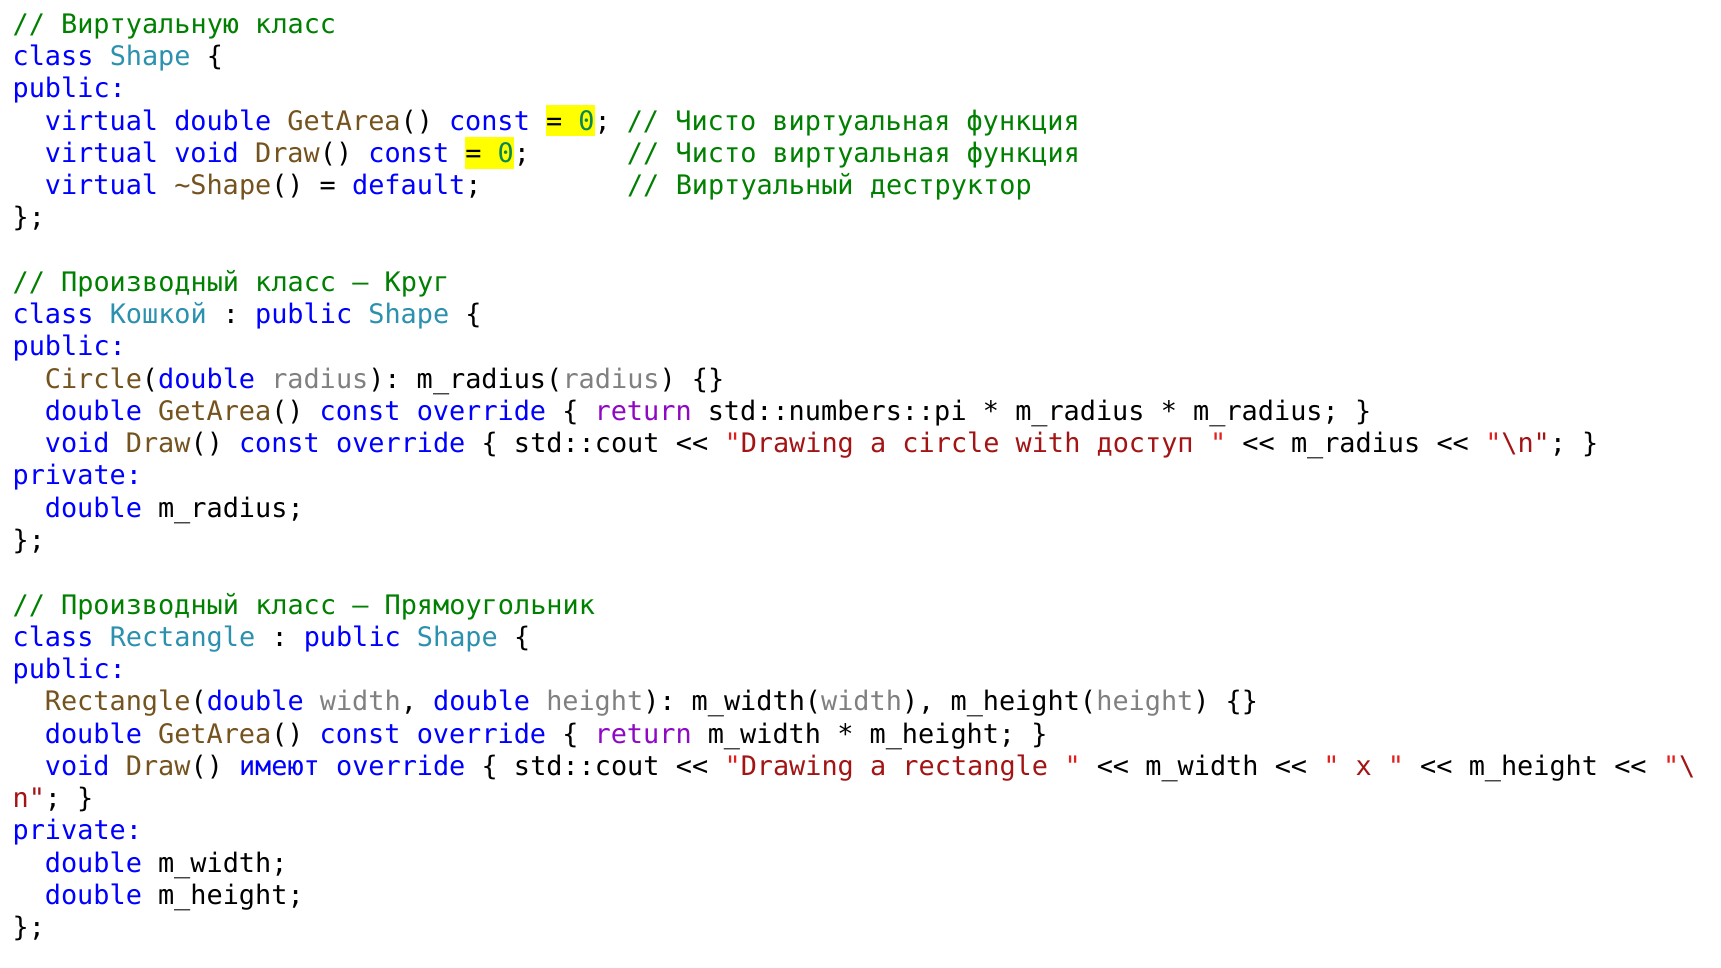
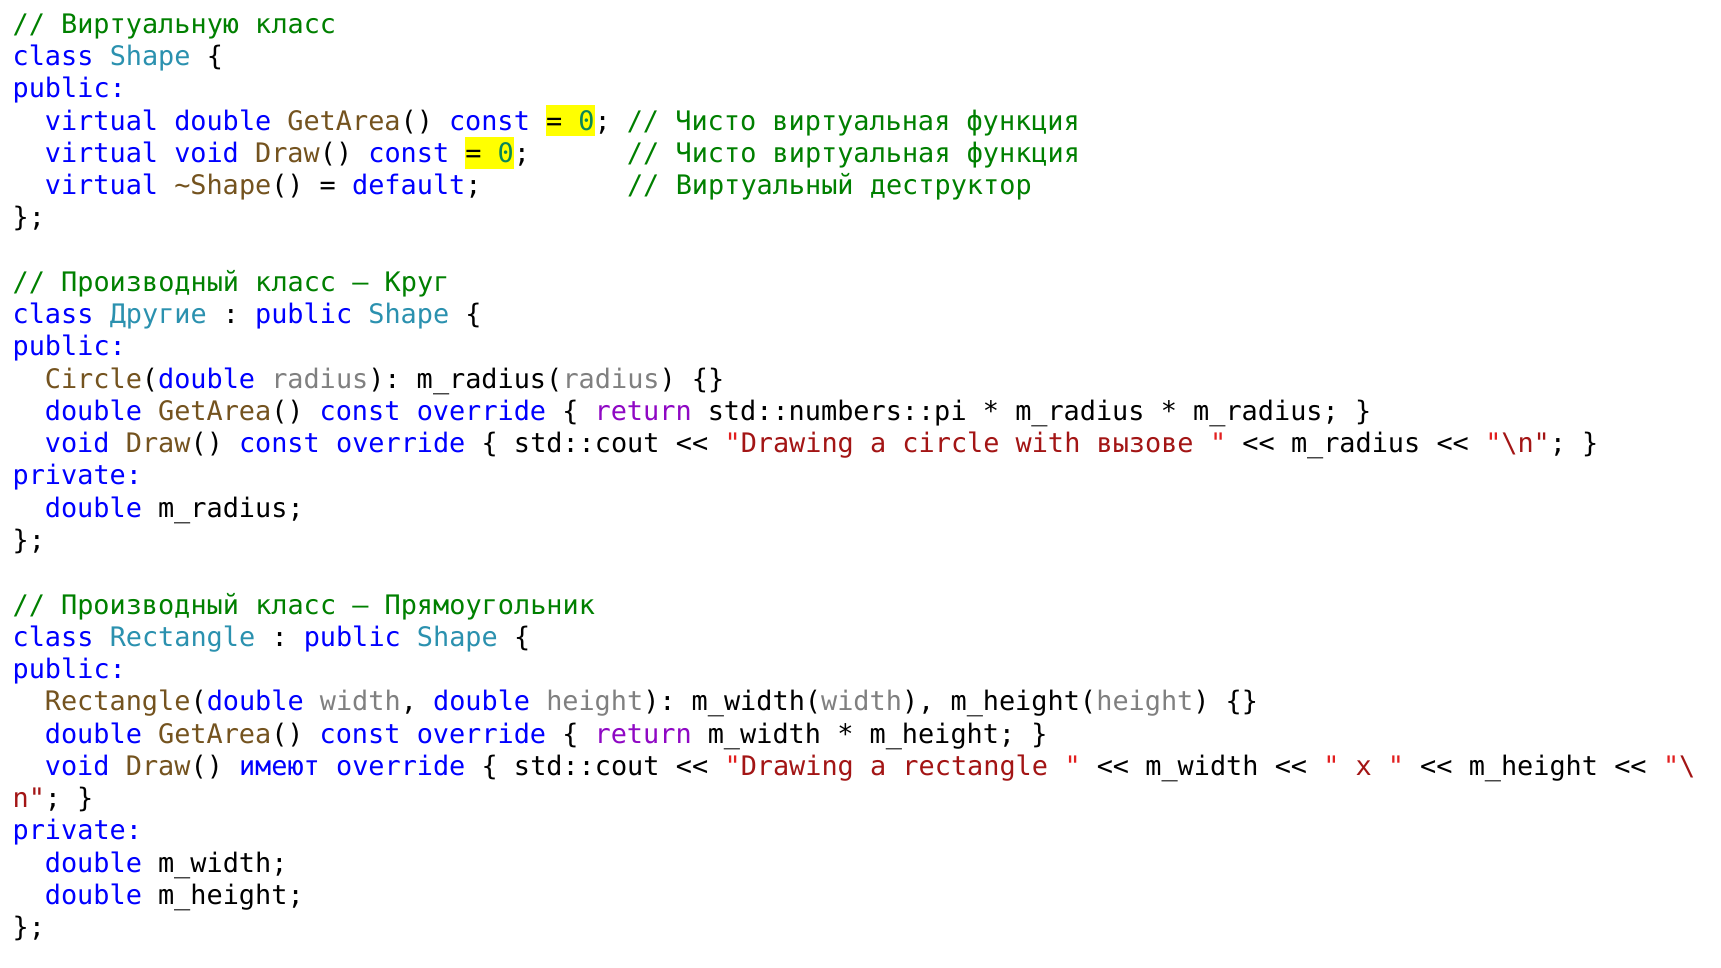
Кошкой: Кошкой -> Другие
доступ: доступ -> вызове
